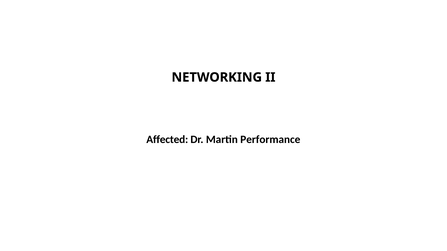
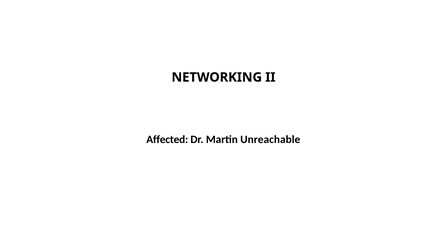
Performance: Performance -> Unreachable
